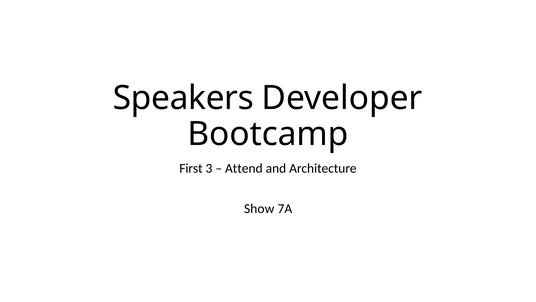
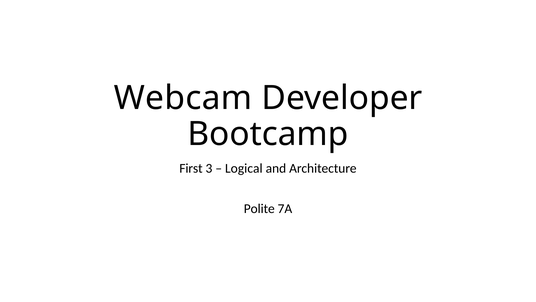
Speakers: Speakers -> Webcam
Attend: Attend -> Logical
Show: Show -> Polite
